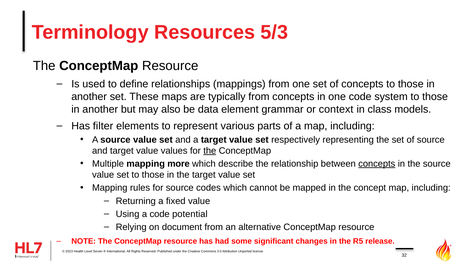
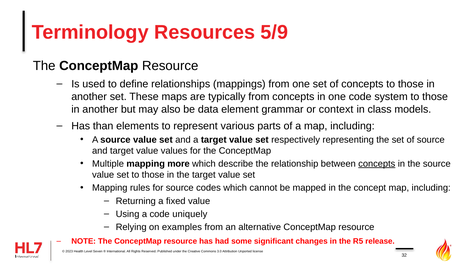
5/3: 5/3 -> 5/9
filter: filter -> than
the at (210, 151) underline: present -> none
potential: potential -> uniquely
document: document -> examples
